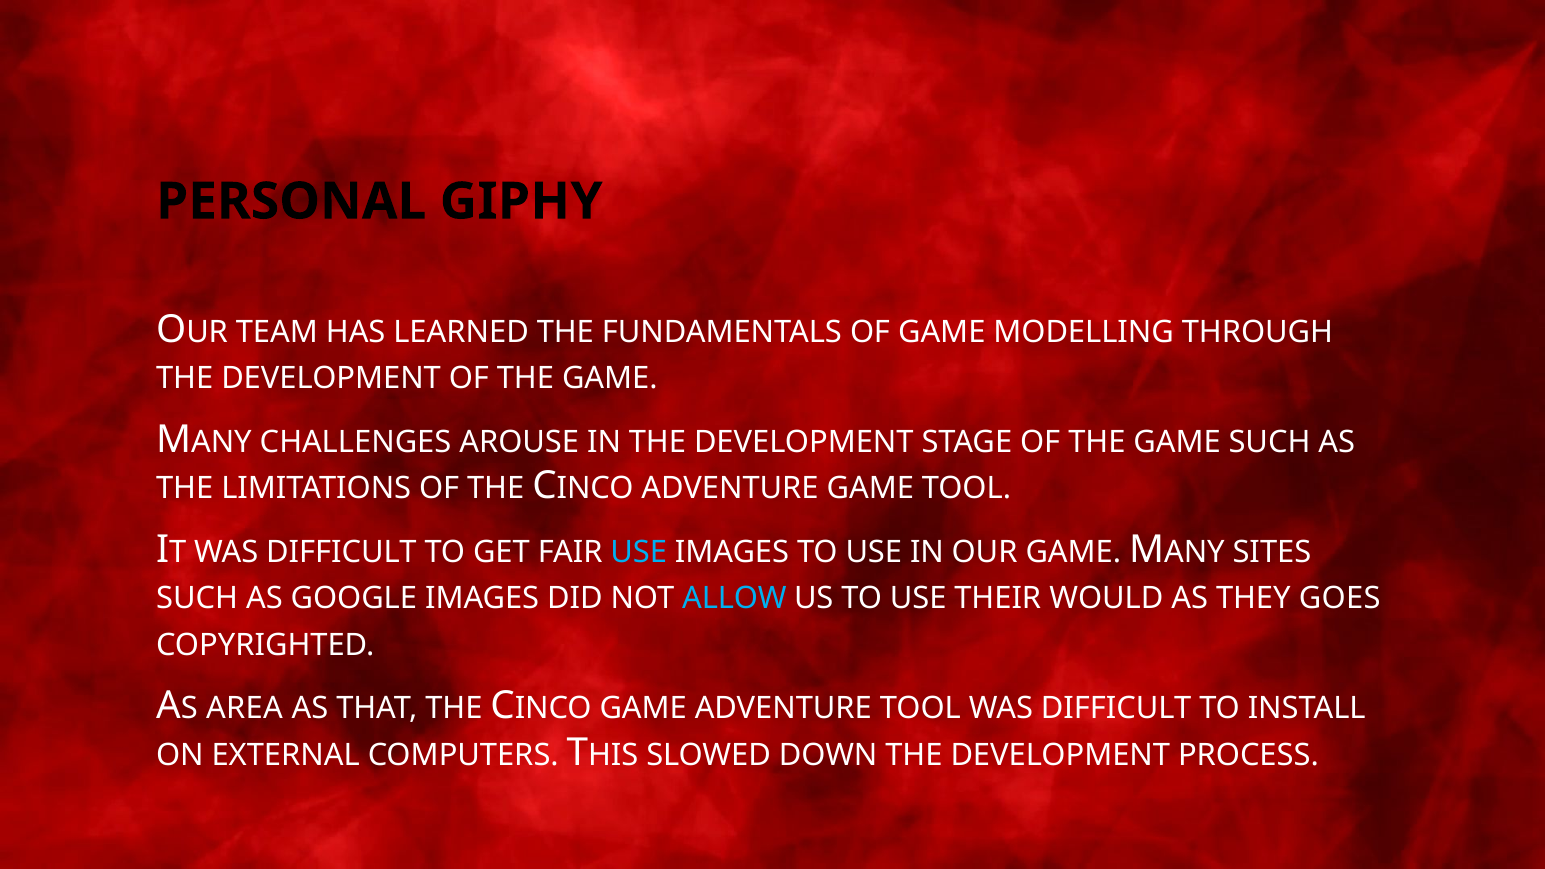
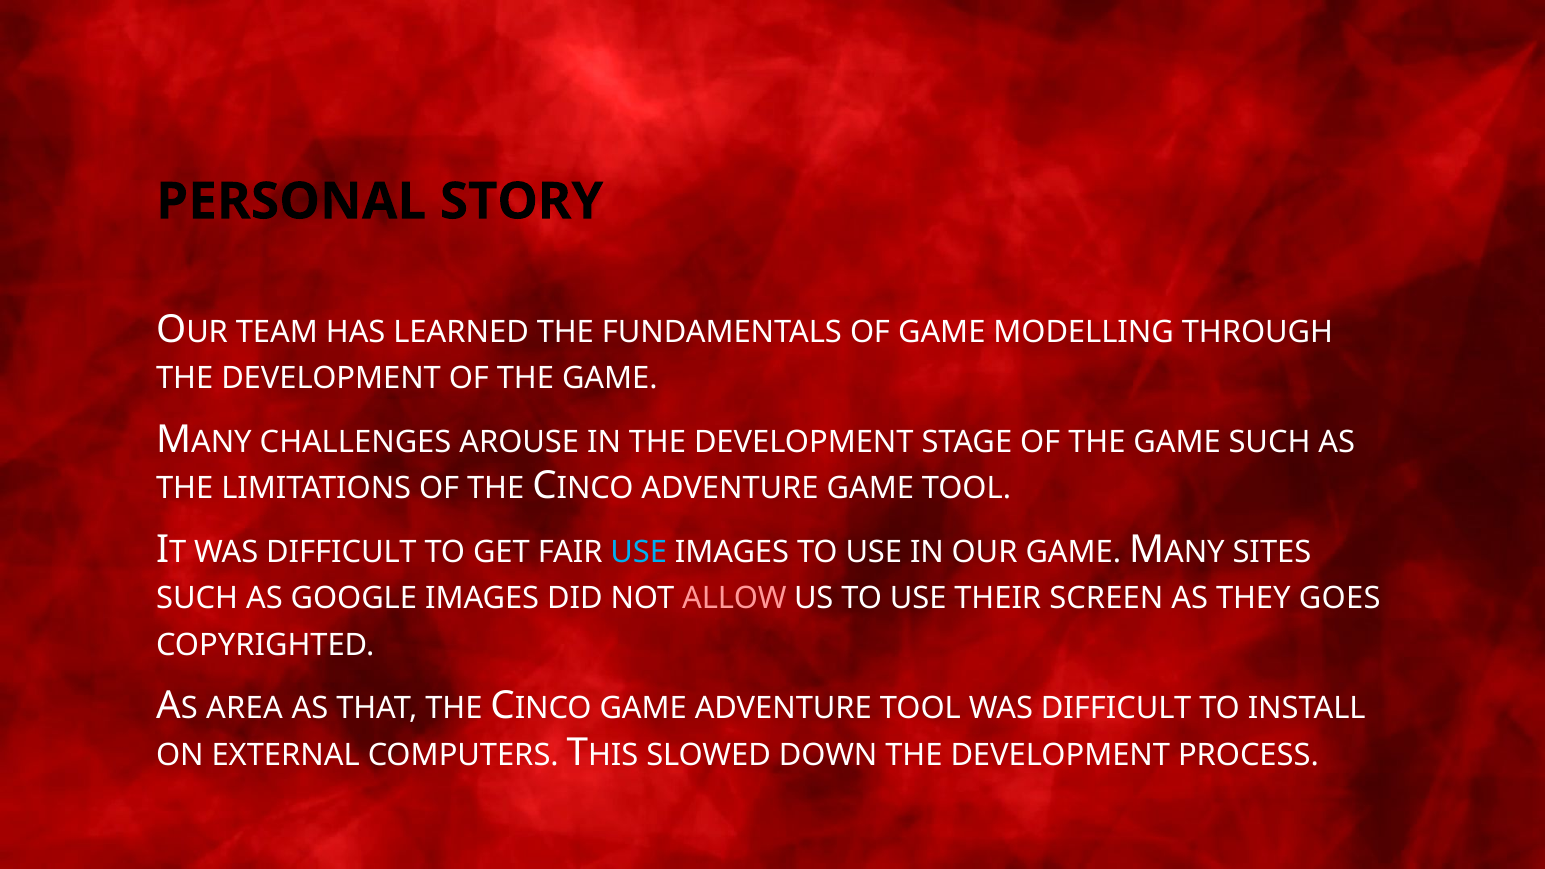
GIPHY: GIPHY -> STORY
ALLOW colour: light blue -> pink
WOULD: WOULD -> SCREEN
